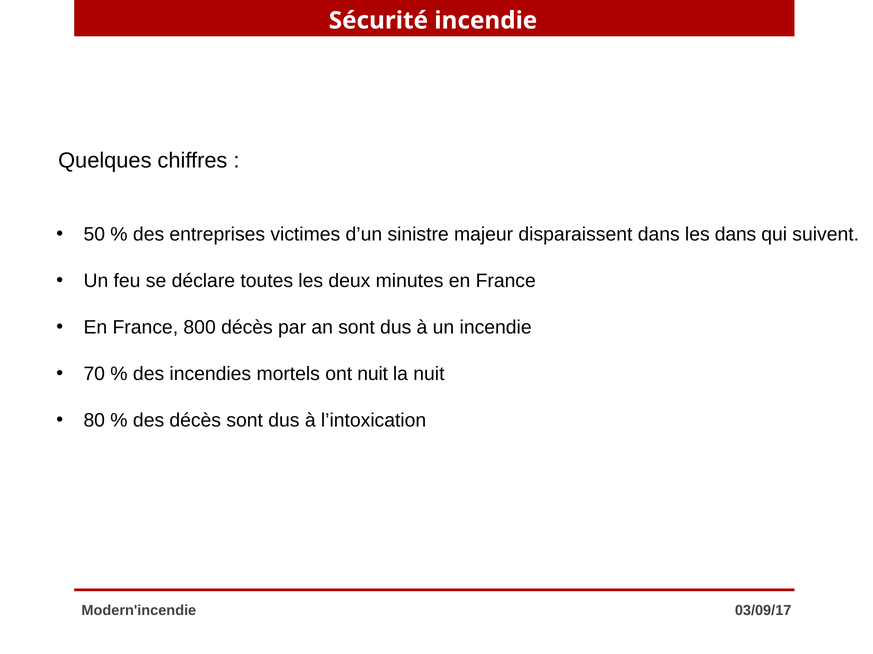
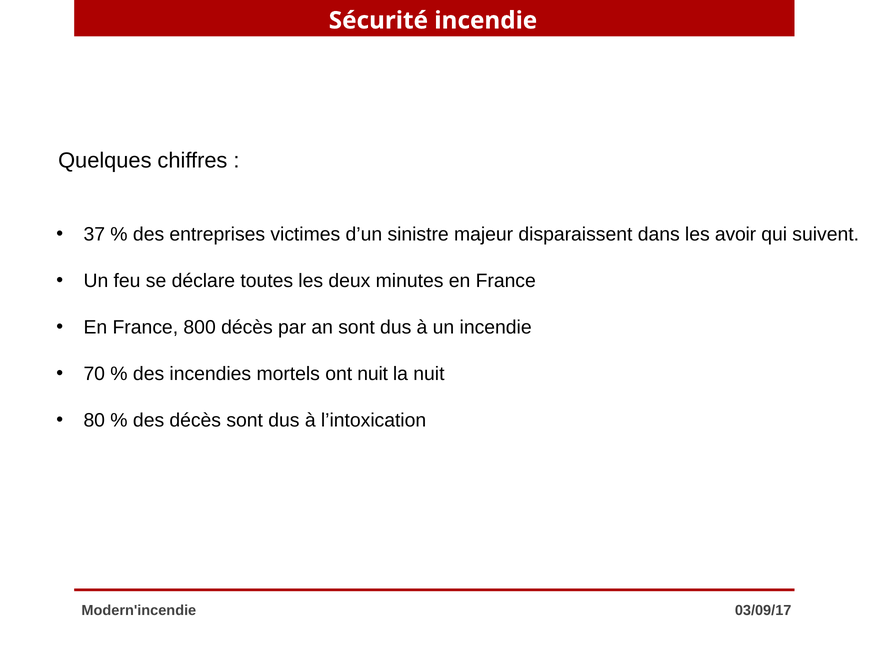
50: 50 -> 37
les dans: dans -> avoir
